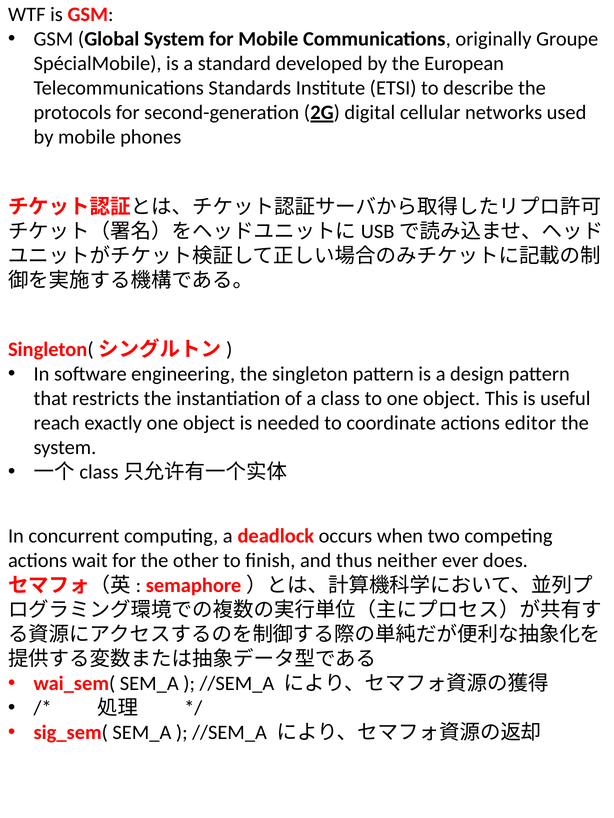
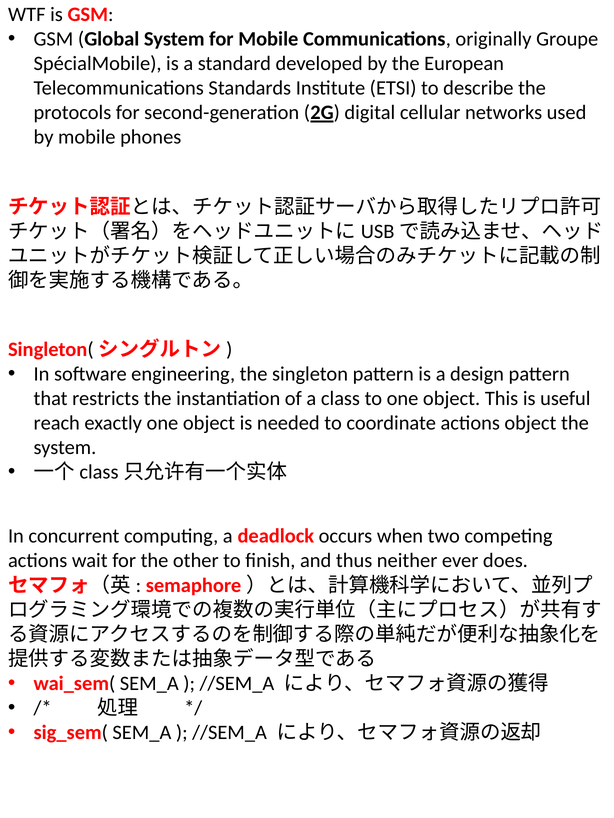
actions editor: editor -> object
